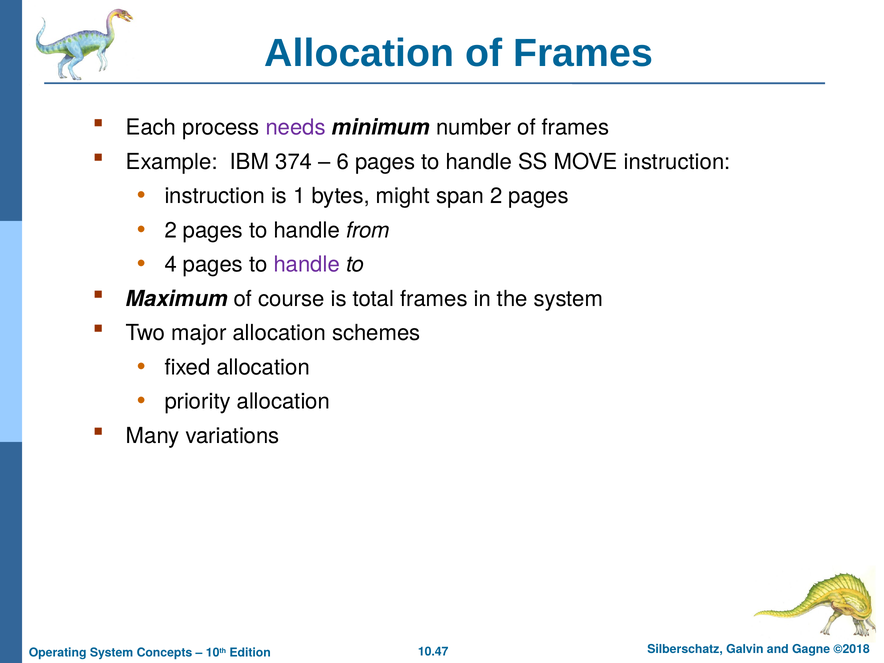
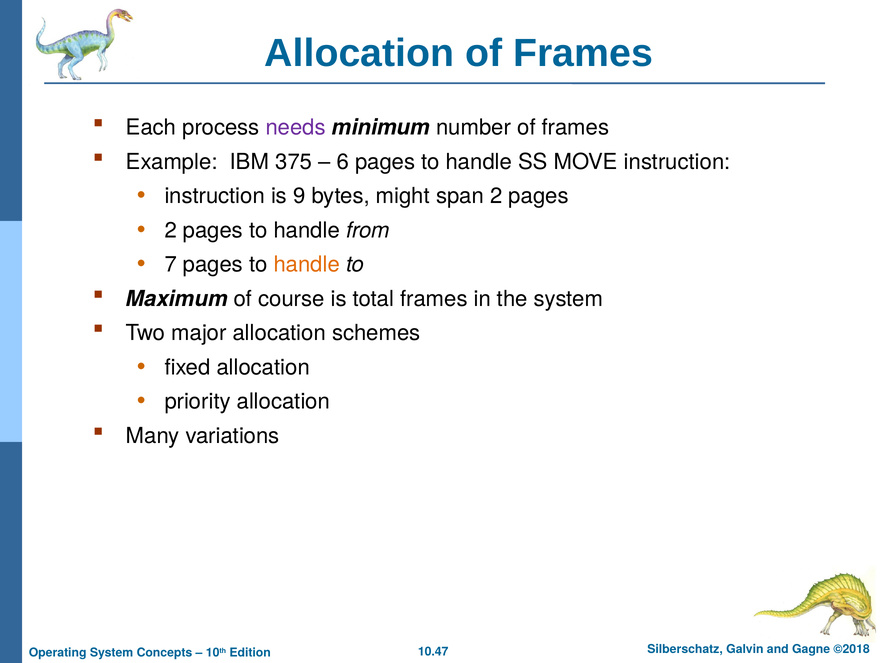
374: 374 -> 375
1: 1 -> 9
4: 4 -> 7
handle at (307, 265) colour: purple -> orange
